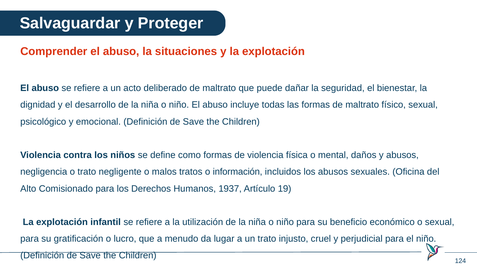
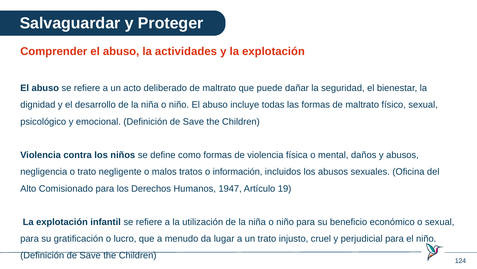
situaciones: situaciones -> actividades
1937: 1937 -> 1947
